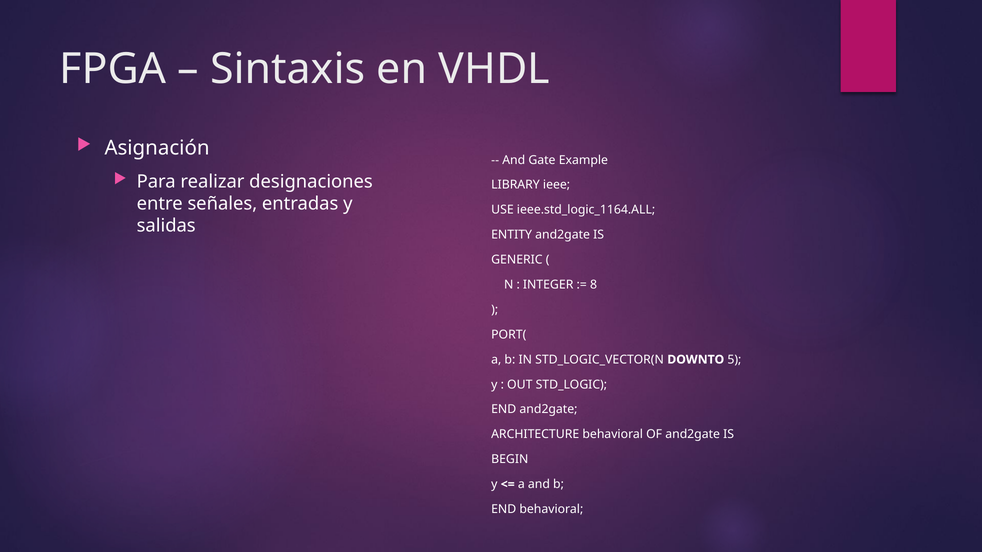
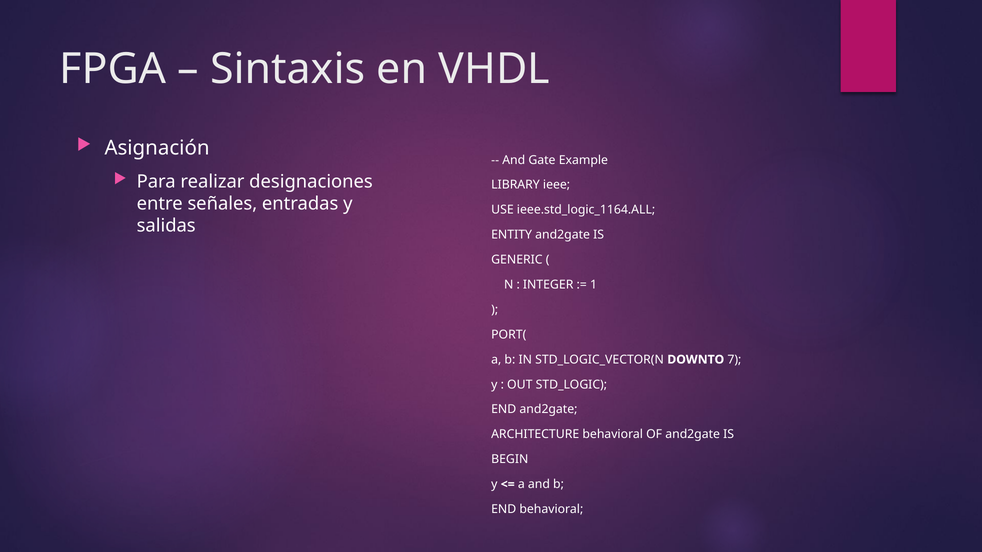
8: 8 -> 1
5: 5 -> 7
